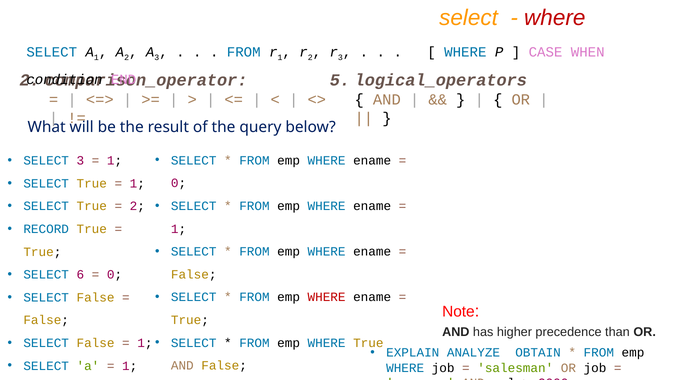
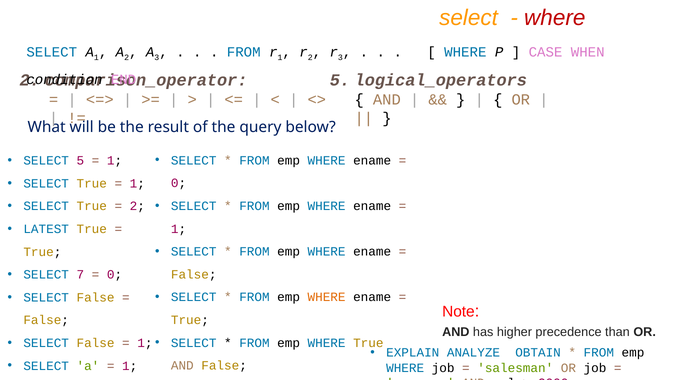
SELECT 3: 3 -> 5
RECORD: RECORD -> LATEST
6: 6 -> 7
WHERE at (327, 297) colour: red -> orange
